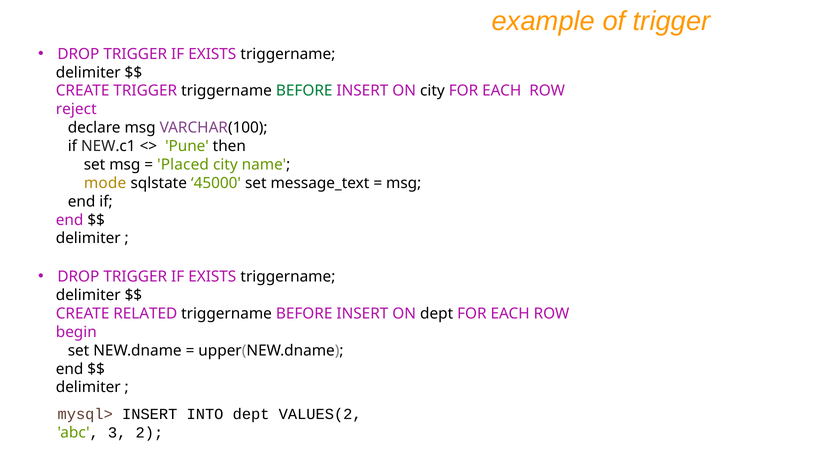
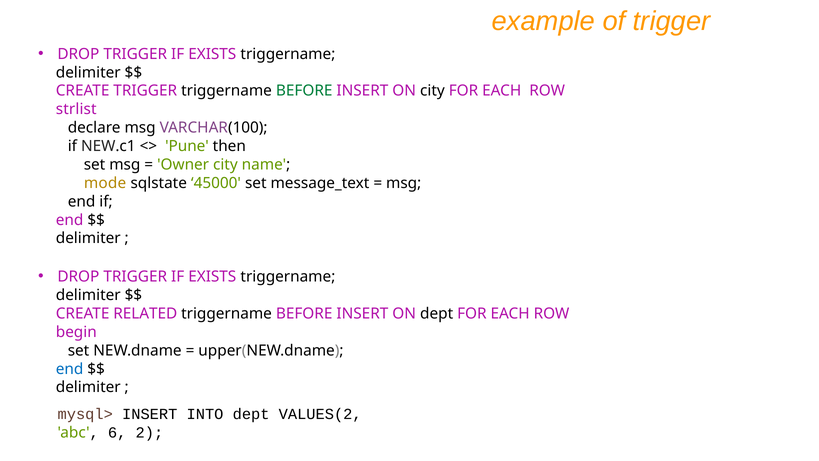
reject: reject -> strlist
Placed: Placed -> Owner
end at (70, 369) colour: black -> blue
3: 3 -> 6
